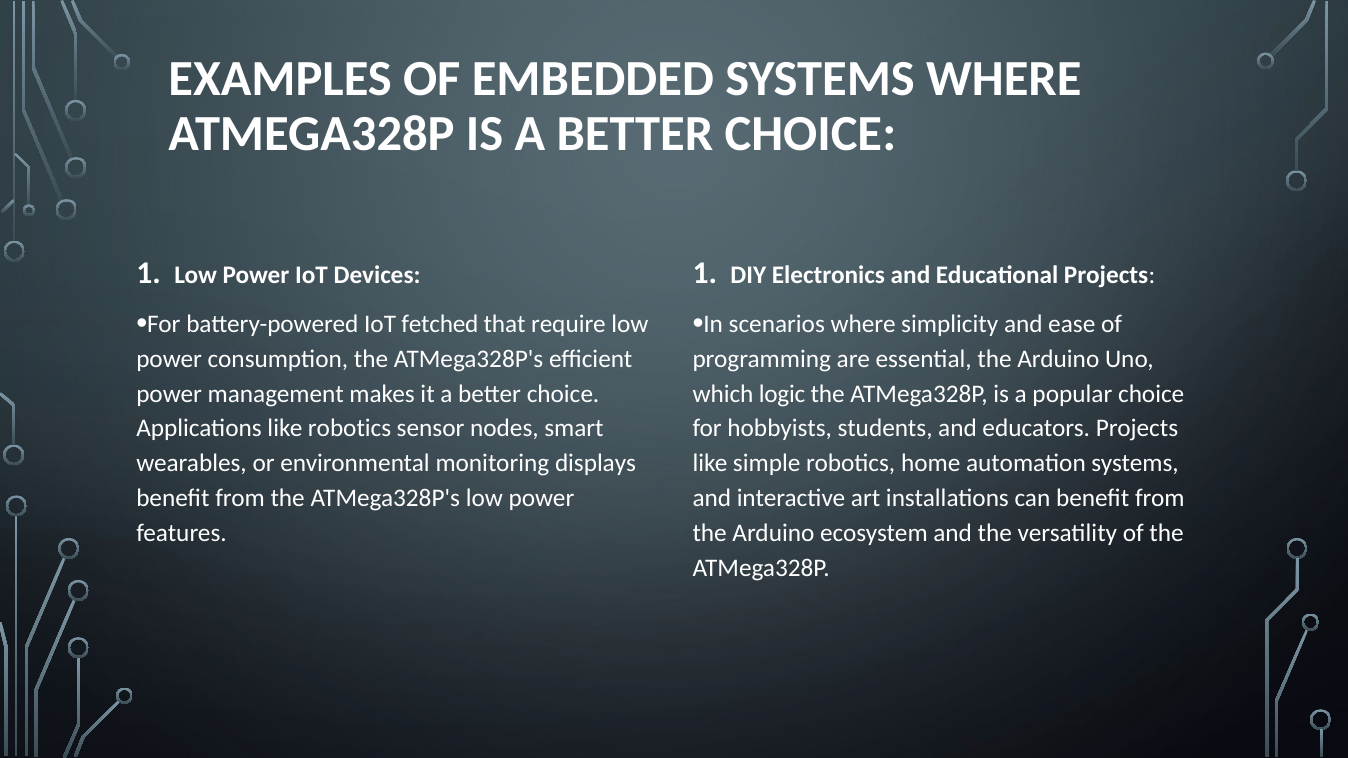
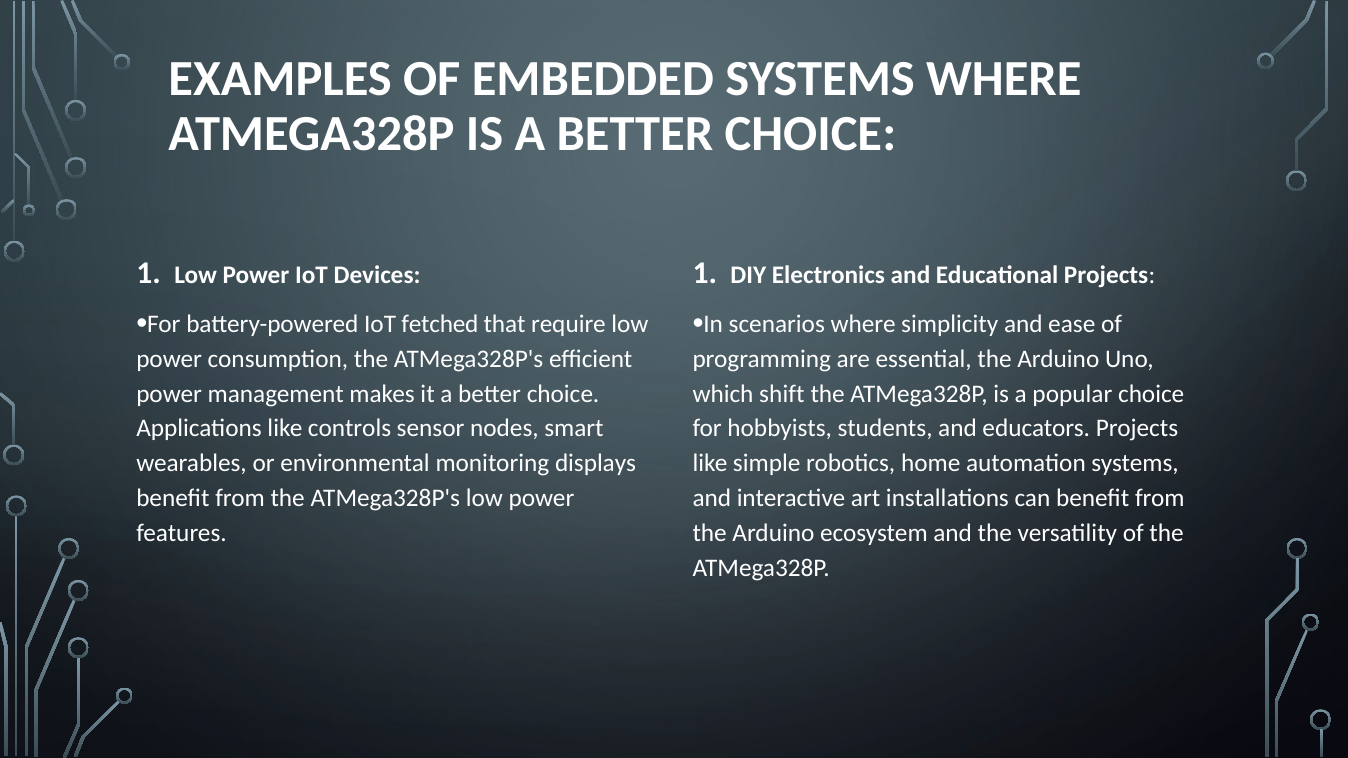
logic: logic -> shift
like robotics: robotics -> controls
